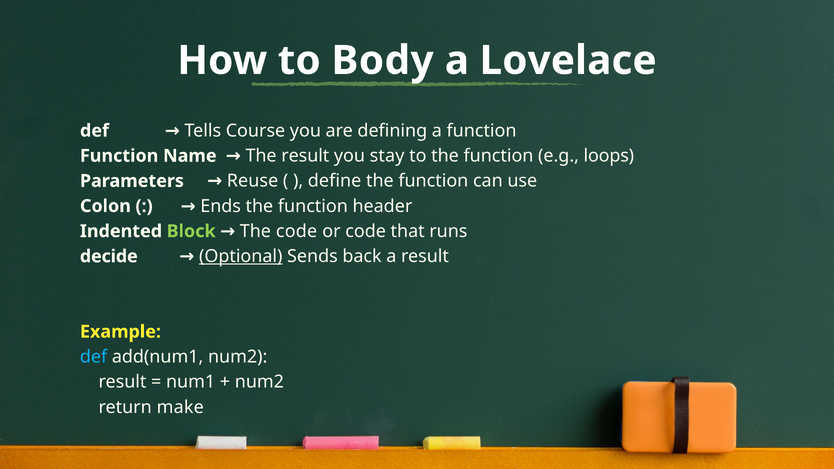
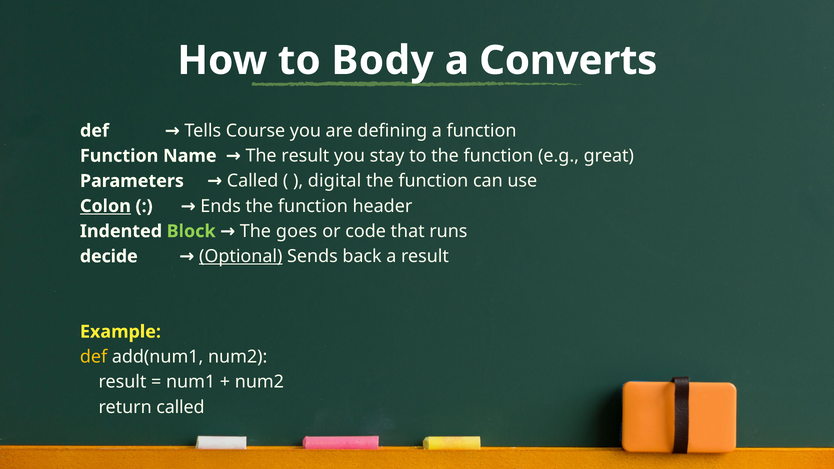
Lovelace: Lovelace -> Converts
loops: loops -> great
Reuse at (253, 181): Reuse -> Called
define: define -> digital
Colon underline: none -> present
The code: code -> goes
def at (94, 357) colour: light blue -> yellow
return make: make -> called
